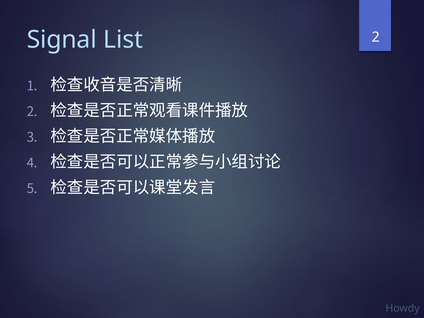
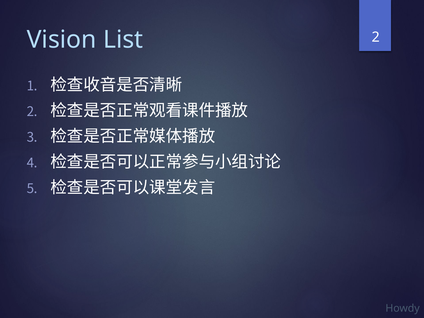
Signal: Signal -> Vision
